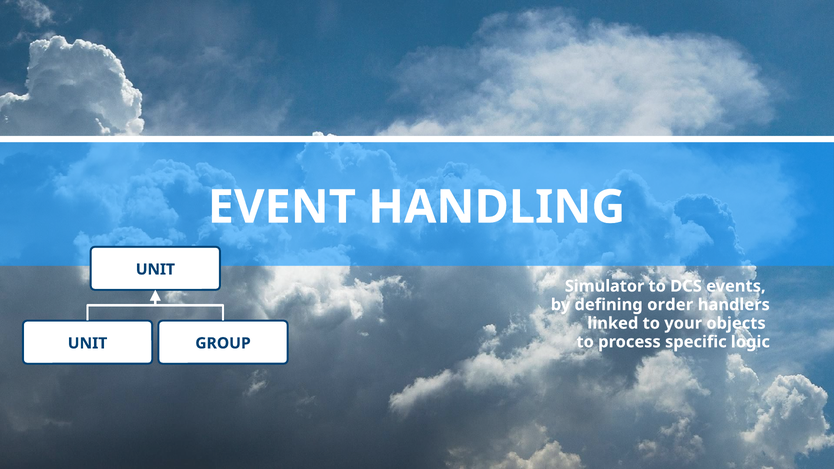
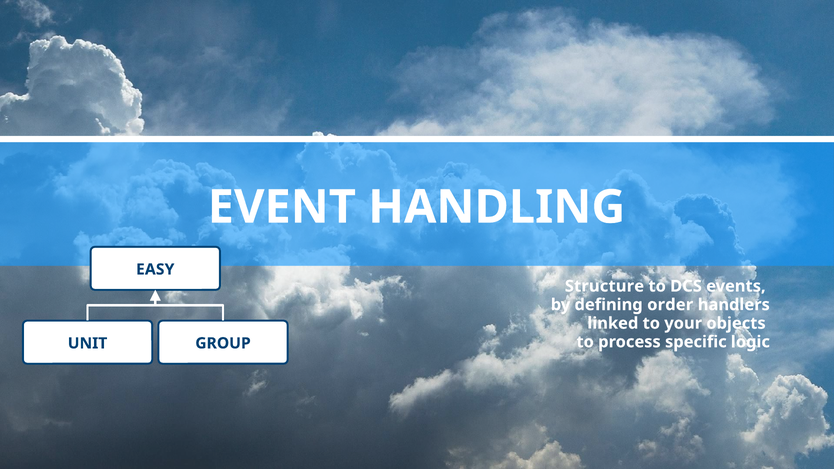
UNIT at (155, 269): UNIT -> EASY
Simulator: Simulator -> Structure
